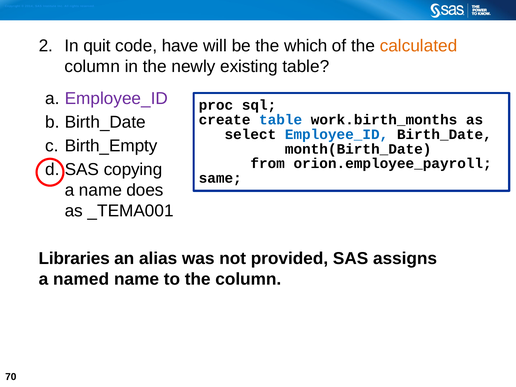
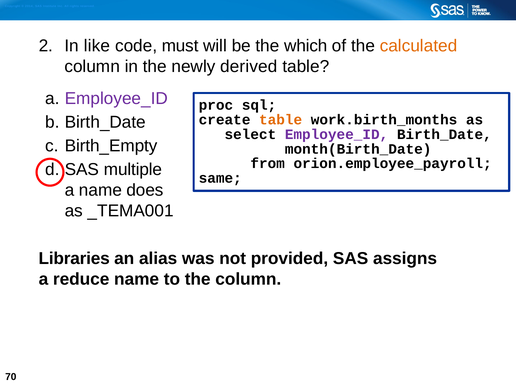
quit: quit -> like
have: have -> must
existing: existing -> derived
table at (281, 120) colour: blue -> orange
Employee_ID at (337, 134) colour: blue -> purple
copying: copying -> multiple
named: named -> reduce
